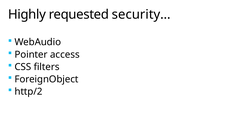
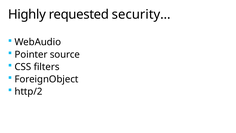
access: access -> source
